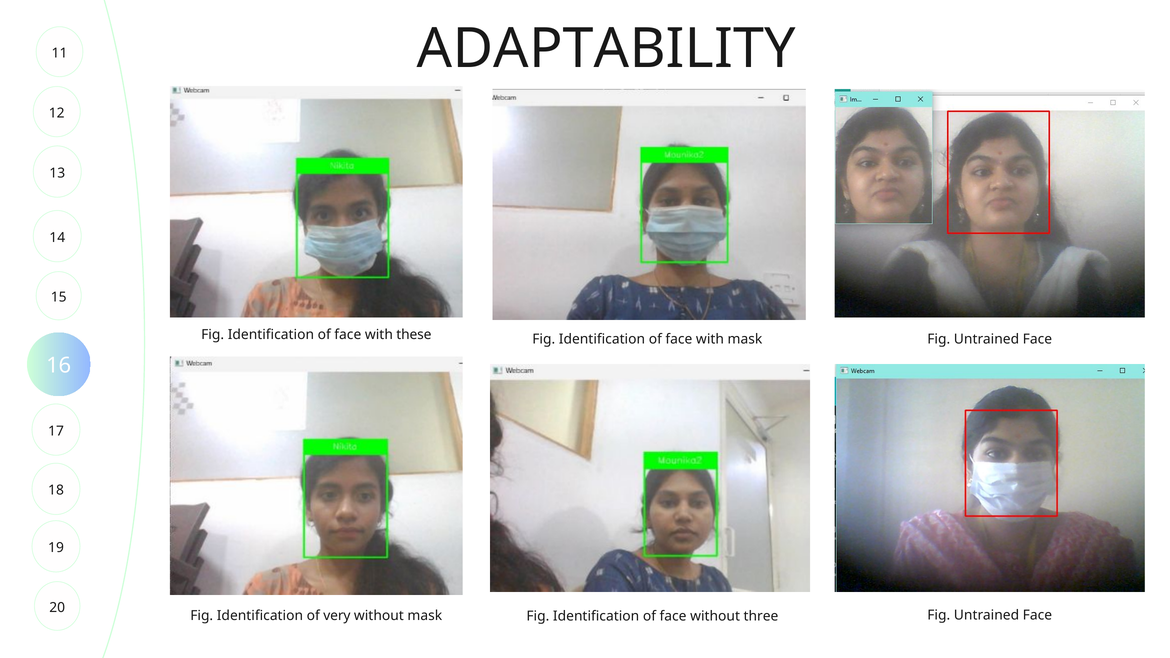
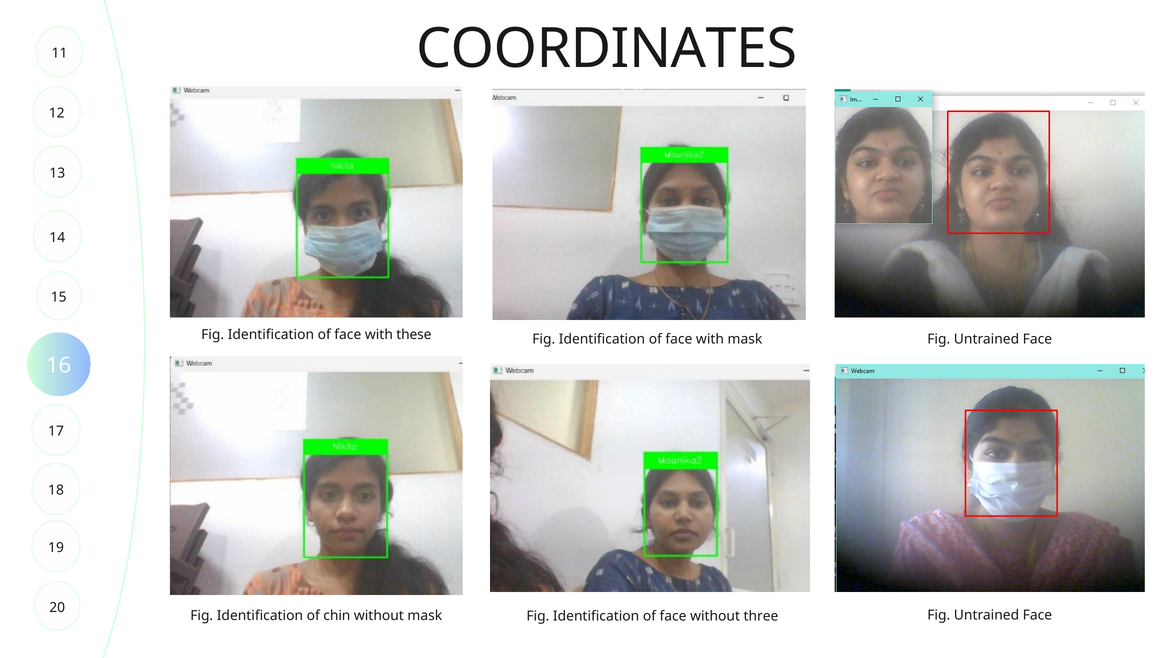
ADAPTABILITY: ADAPTABILITY -> COORDINATES
very: very -> chin
